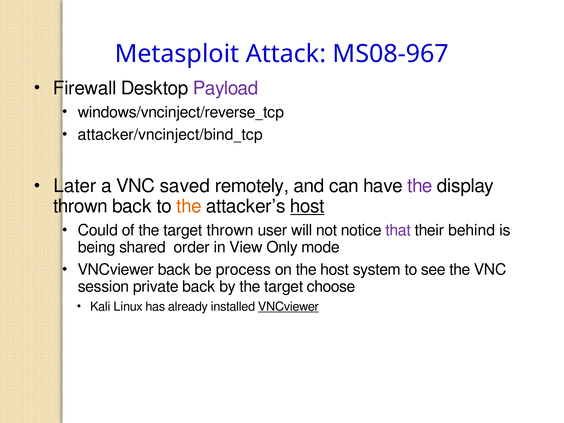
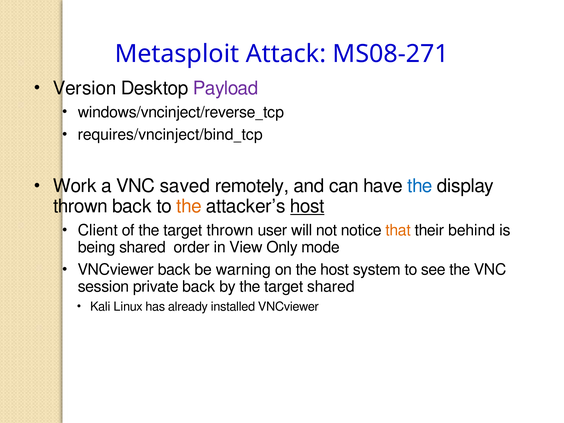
MS08-967: MS08-967 -> MS08-271
Firewall: Firewall -> Version
attacker/vncinject/bind_tcp: attacker/vncinject/bind_tcp -> requires/vncinject/bind_tcp
Later: Later -> Work
the at (420, 186) colour: purple -> blue
Could: Could -> Client
that colour: purple -> orange
process: process -> warning
target choose: choose -> shared
VNCviewer at (288, 307) underline: present -> none
